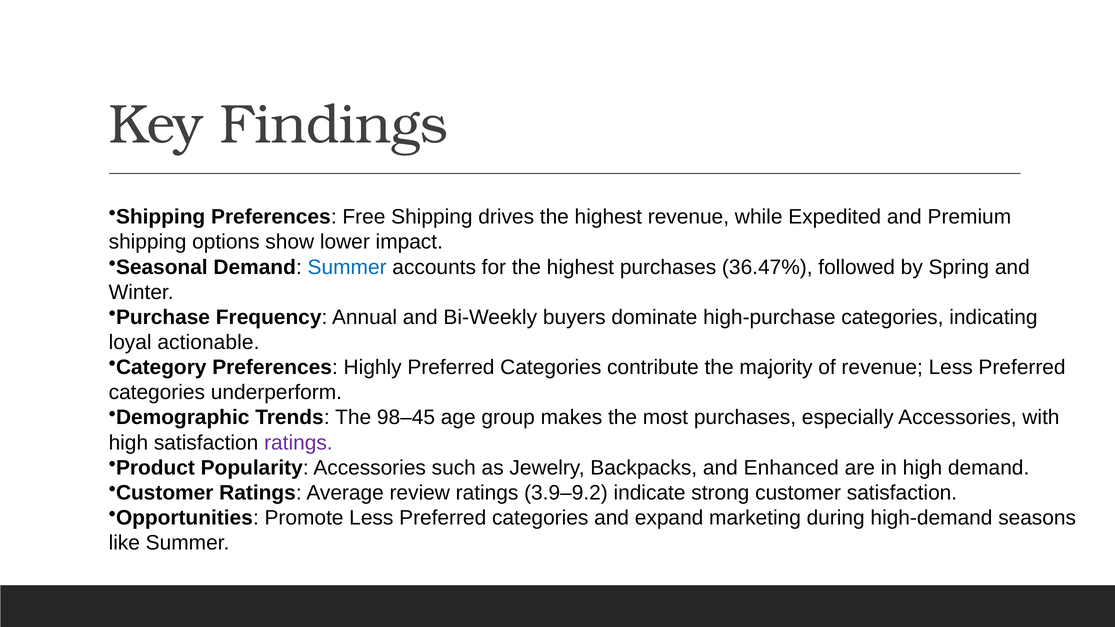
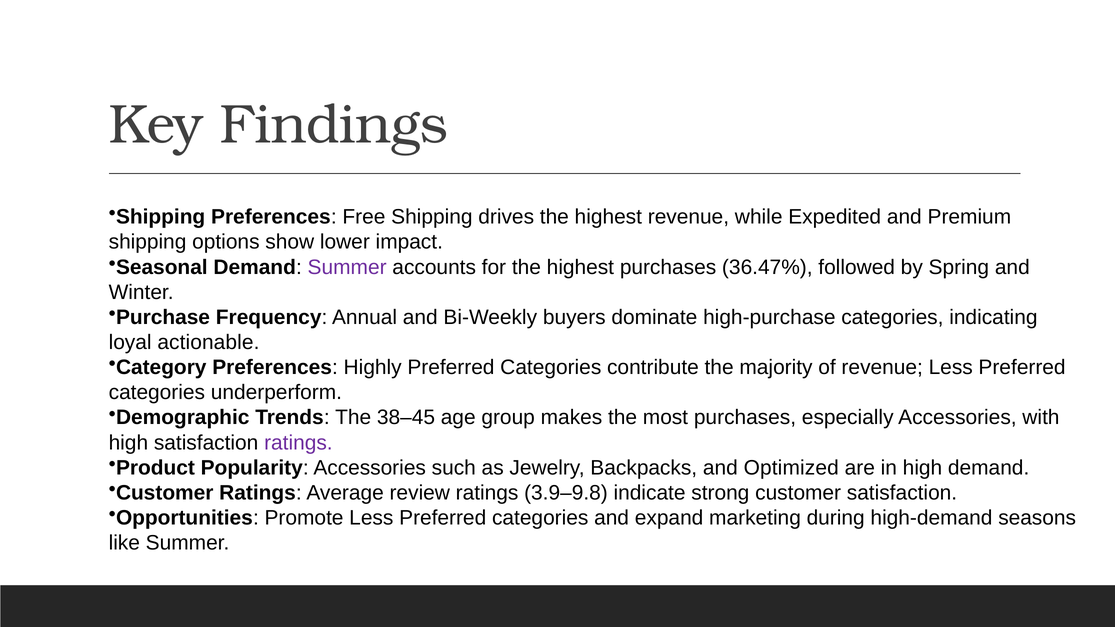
Summer at (347, 267) colour: blue -> purple
98–45: 98–45 -> 38–45
Enhanced: Enhanced -> Optimized
3.9–9.2: 3.9–9.2 -> 3.9–9.8
